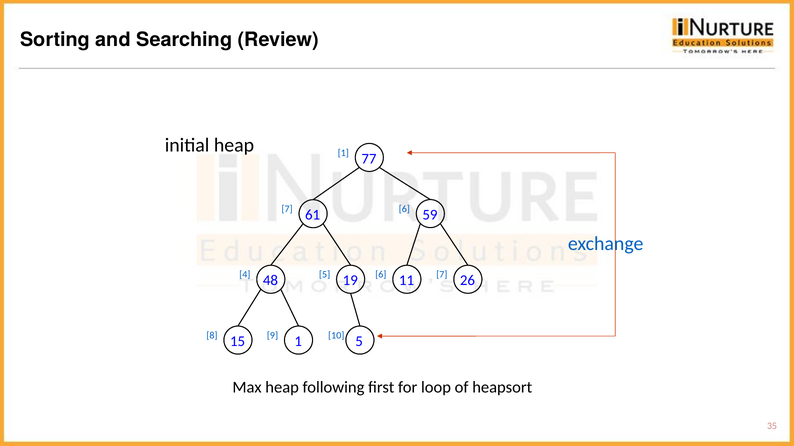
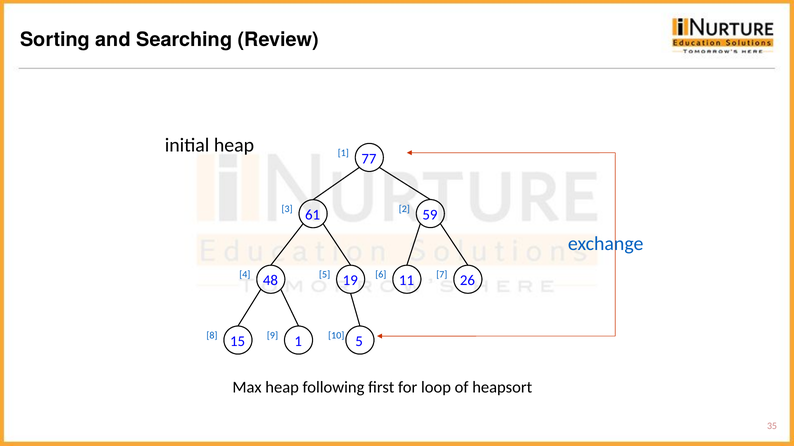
6 at (404, 209): 6 -> 2
7 at (287, 209): 7 -> 3
